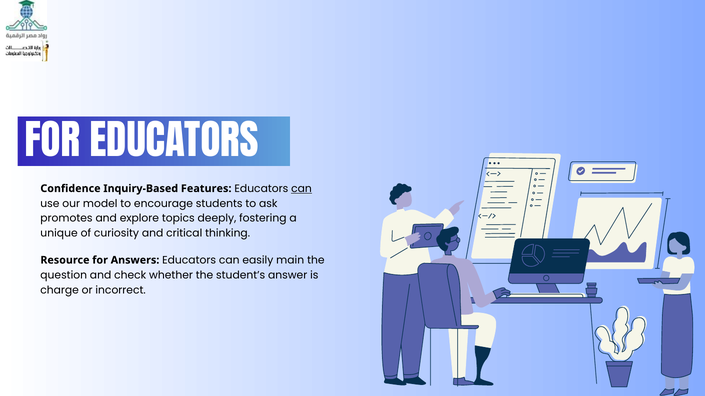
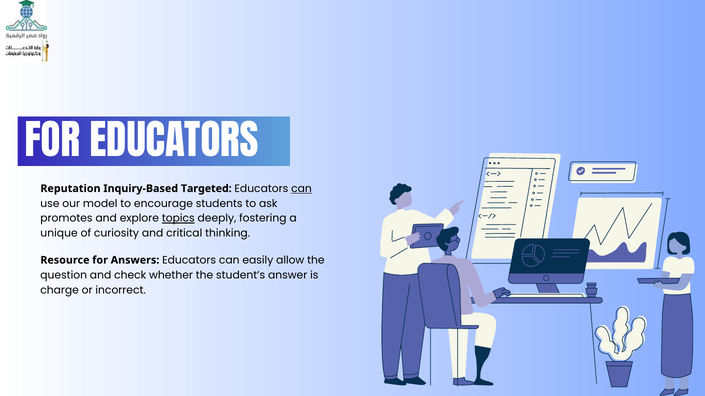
Confidence: Confidence -> Reputation
Features: Features -> Targeted
topics underline: none -> present
main: main -> allow
